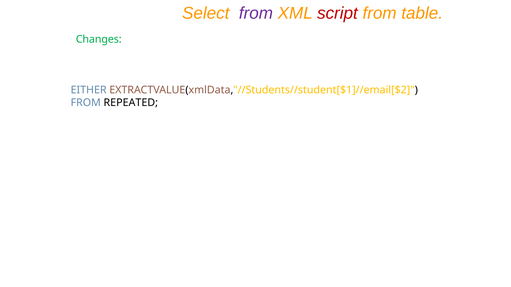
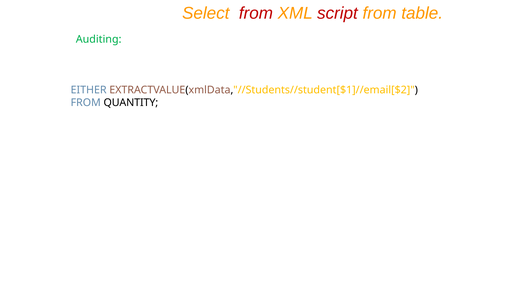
from at (256, 13) colour: purple -> red
Changes: Changes -> Auditing
REPEATED: REPEATED -> QUANTITY
